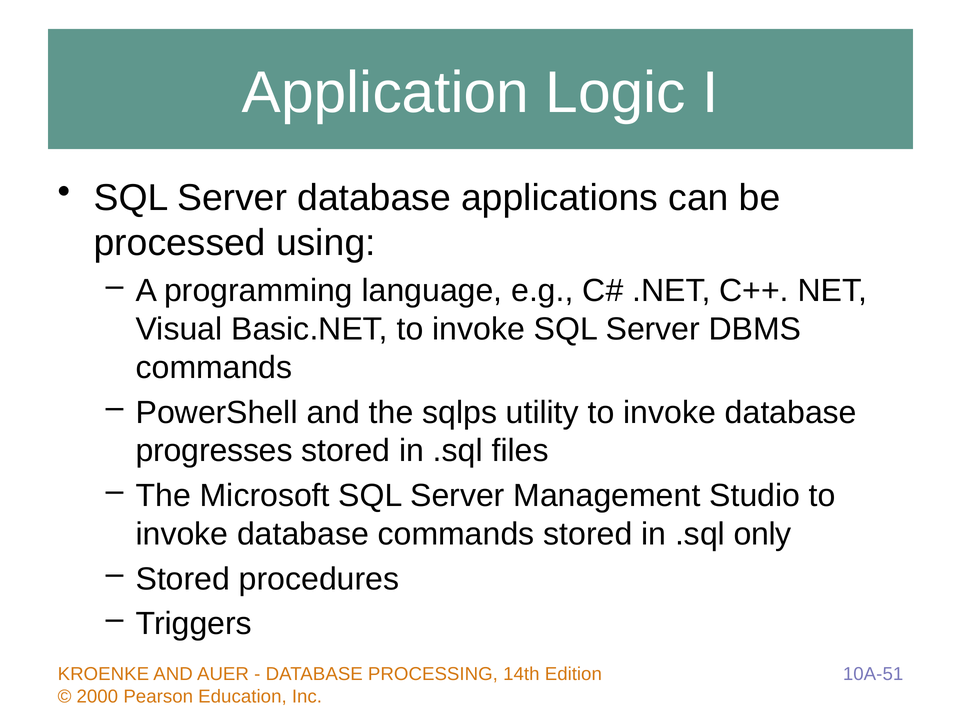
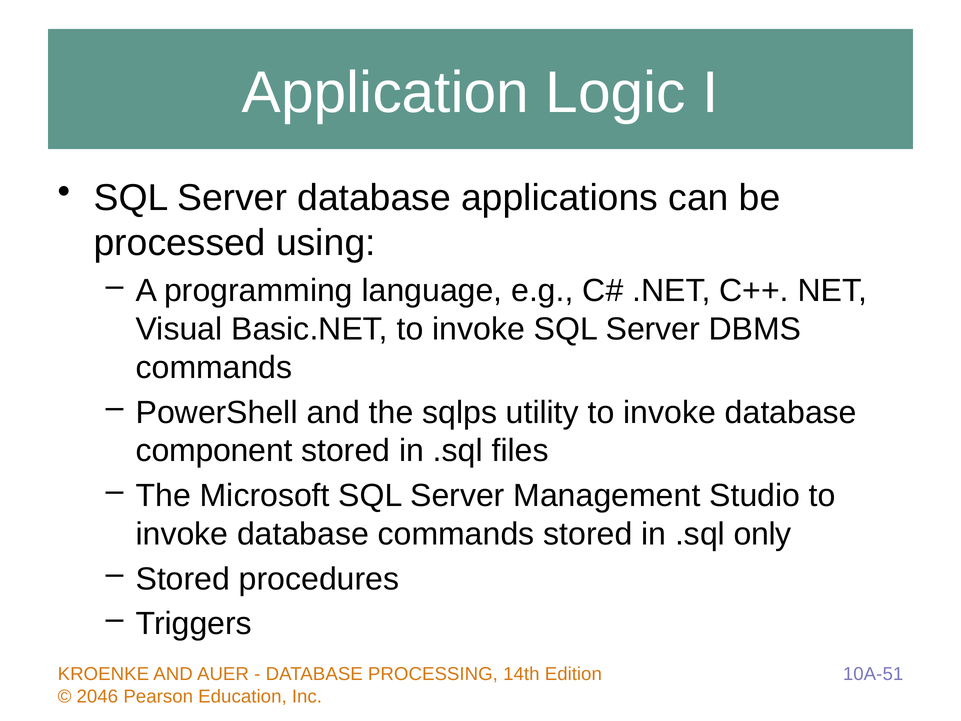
progresses: progresses -> component
2000: 2000 -> 2046
